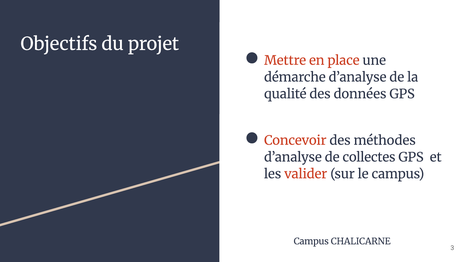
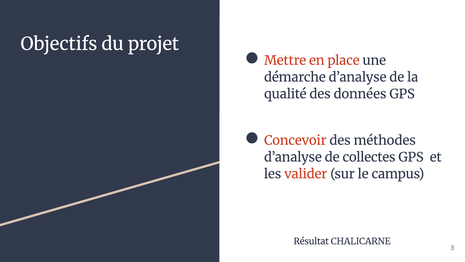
Campus at (311, 241): Campus -> Résultat
